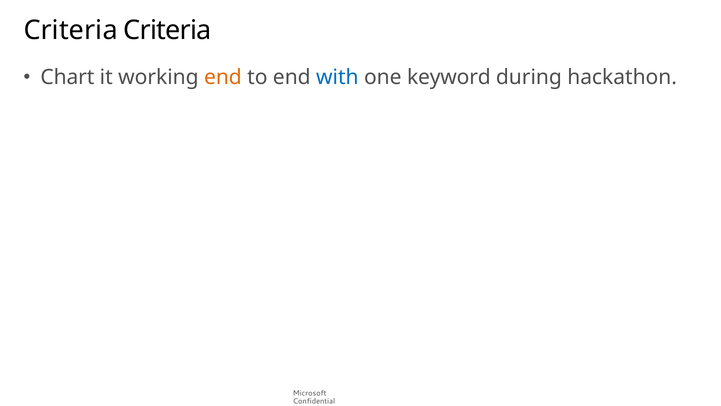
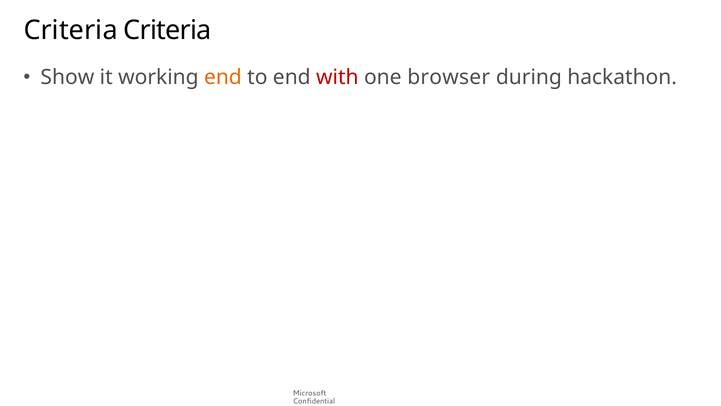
Chart: Chart -> Show
with colour: blue -> red
keyword: keyword -> browser
